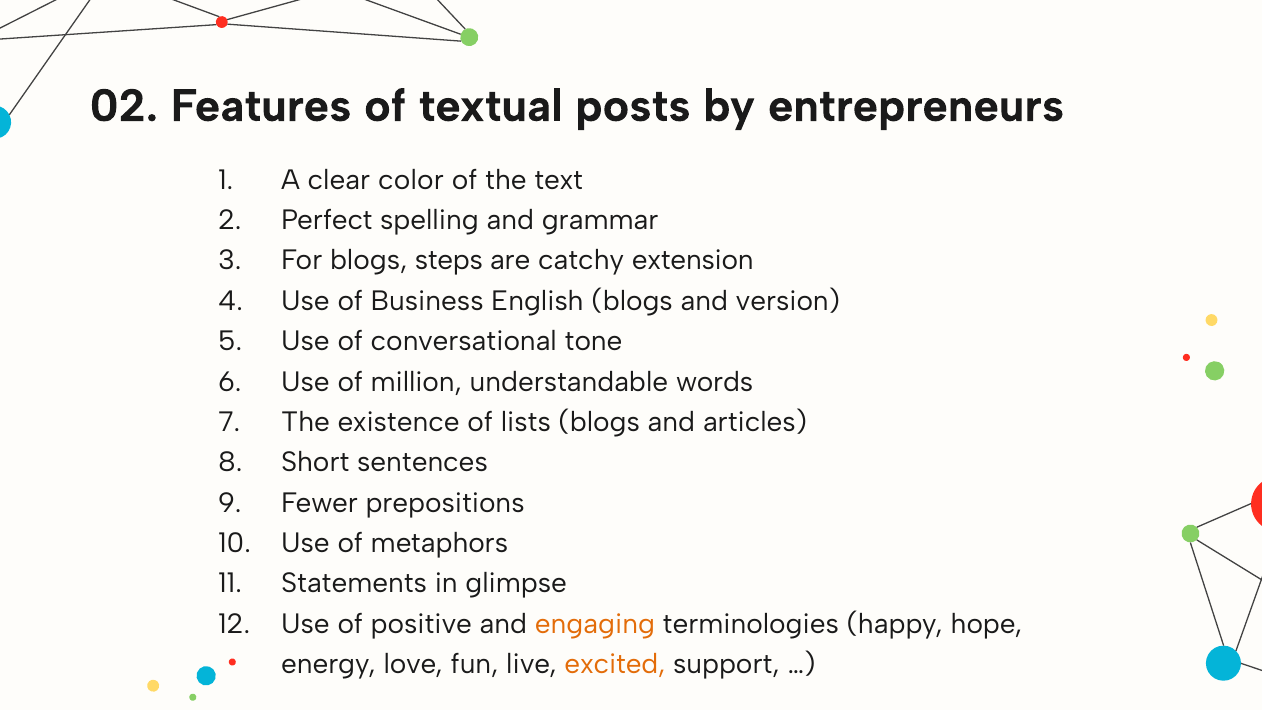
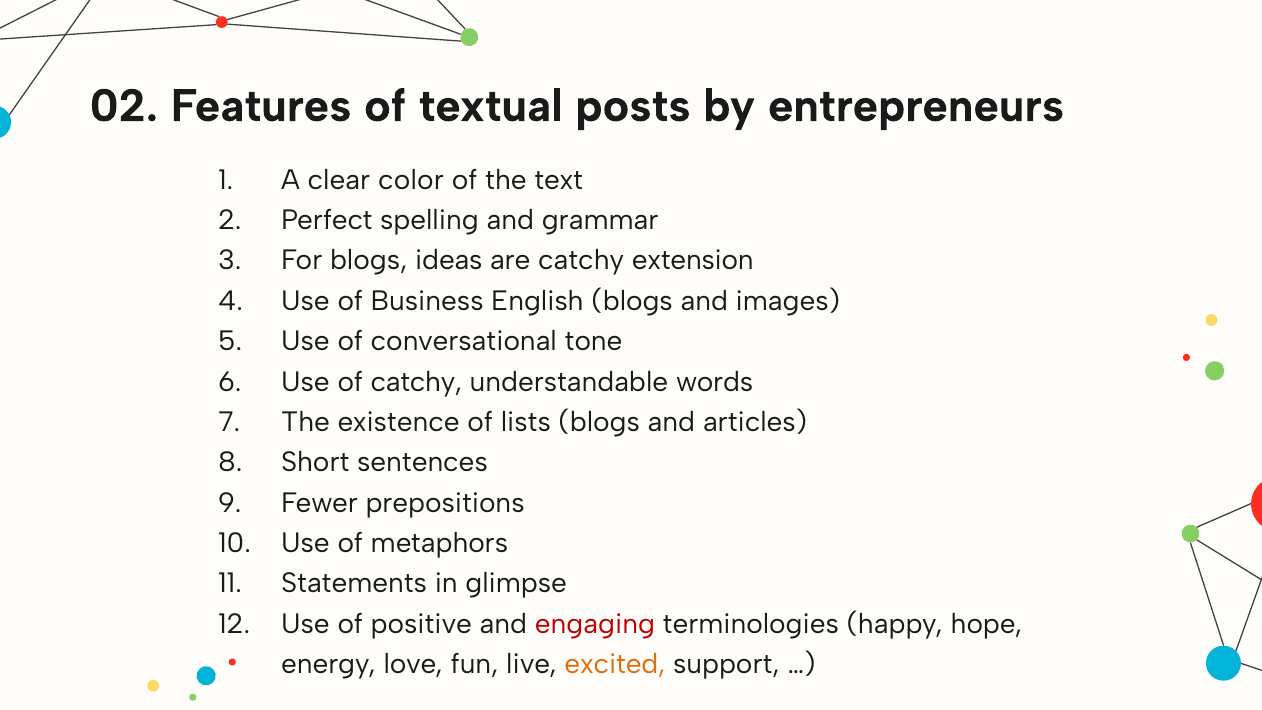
steps: steps -> ideas
version: version -> images
of million: million -> catchy
engaging colour: orange -> red
